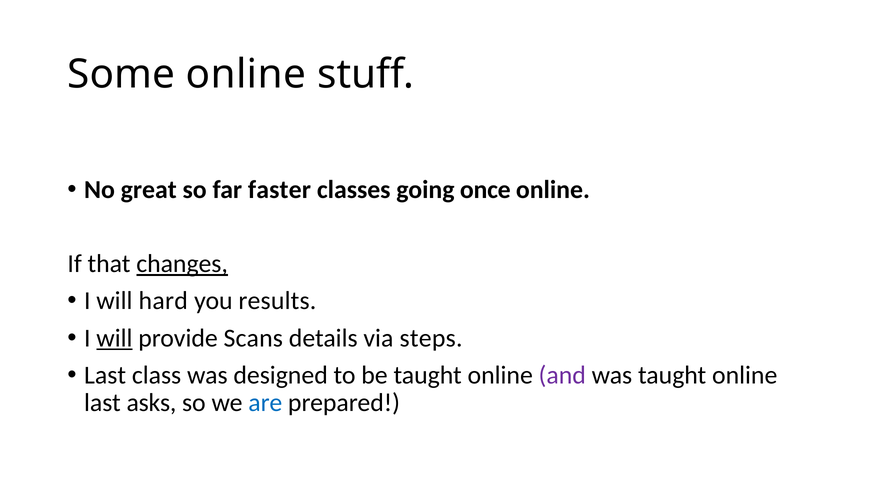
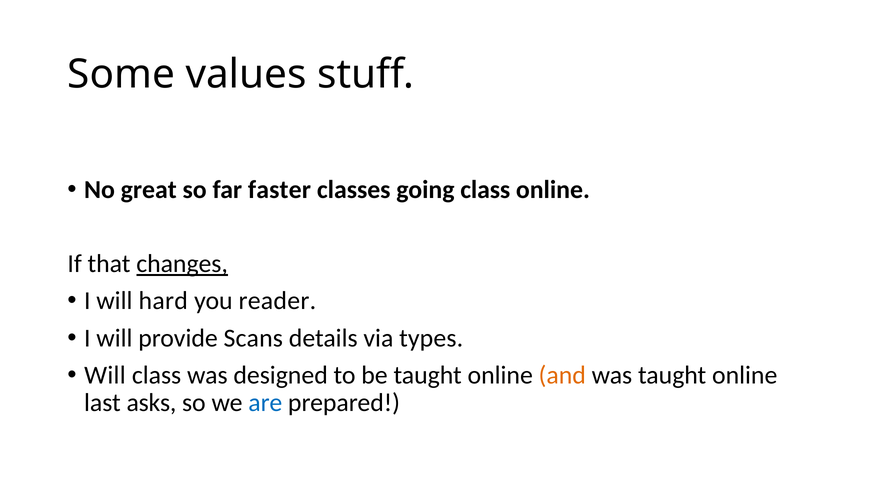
Some online: online -> values
going once: once -> class
results: results -> reader
will at (114, 338) underline: present -> none
steps: steps -> types
Last at (105, 375): Last -> Will
and colour: purple -> orange
